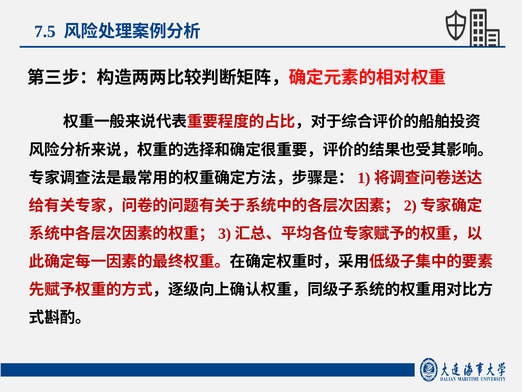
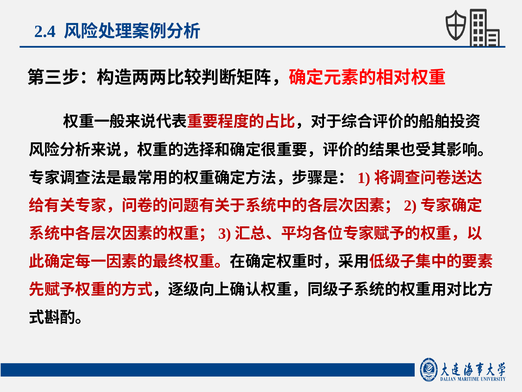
7.5: 7.5 -> 2.4
